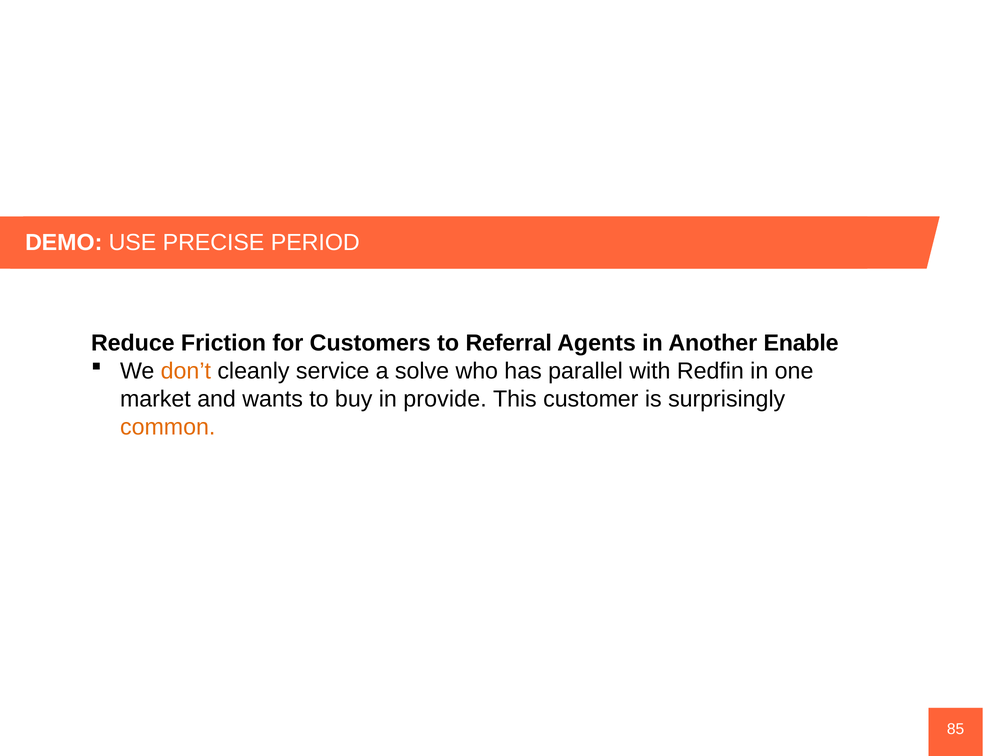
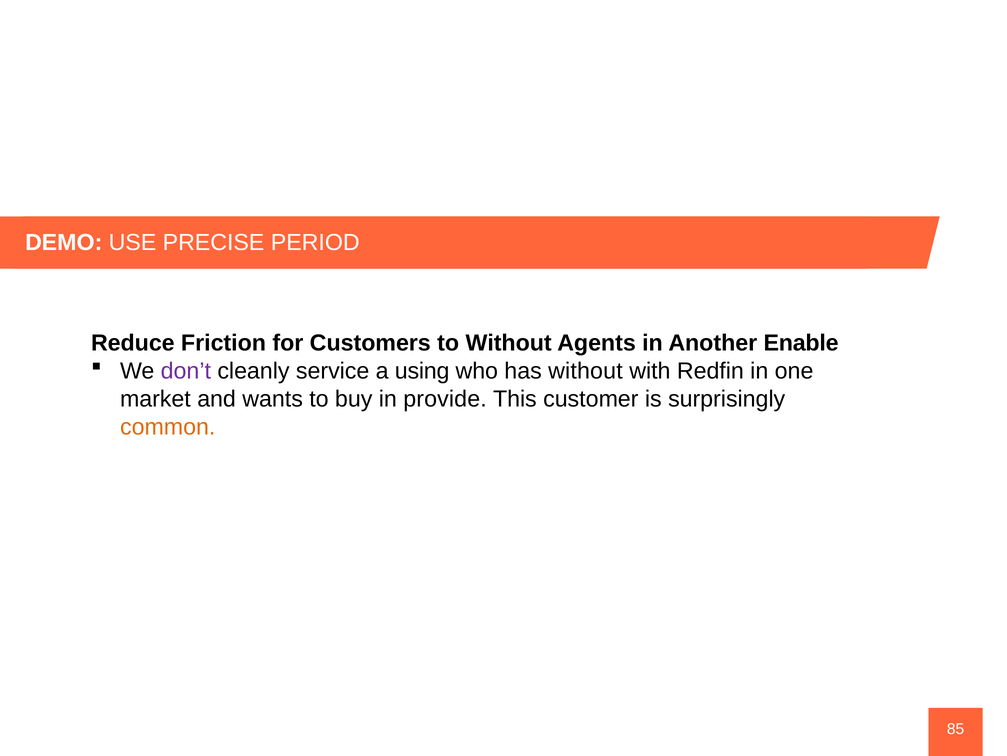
to Referral: Referral -> Without
don’t colour: orange -> purple
solve: solve -> using
has parallel: parallel -> without
